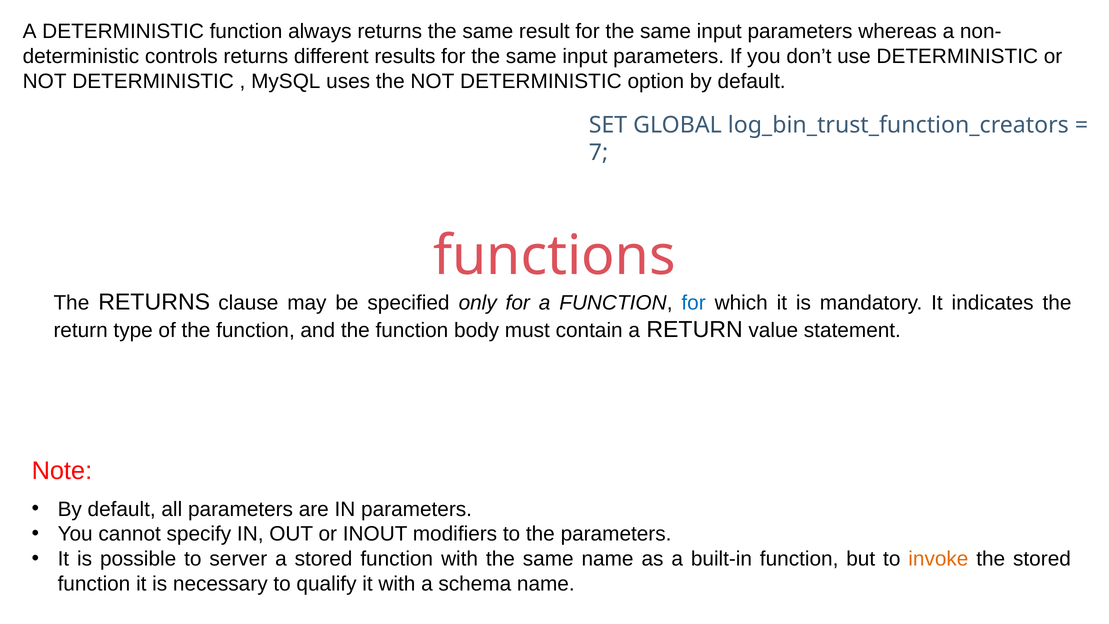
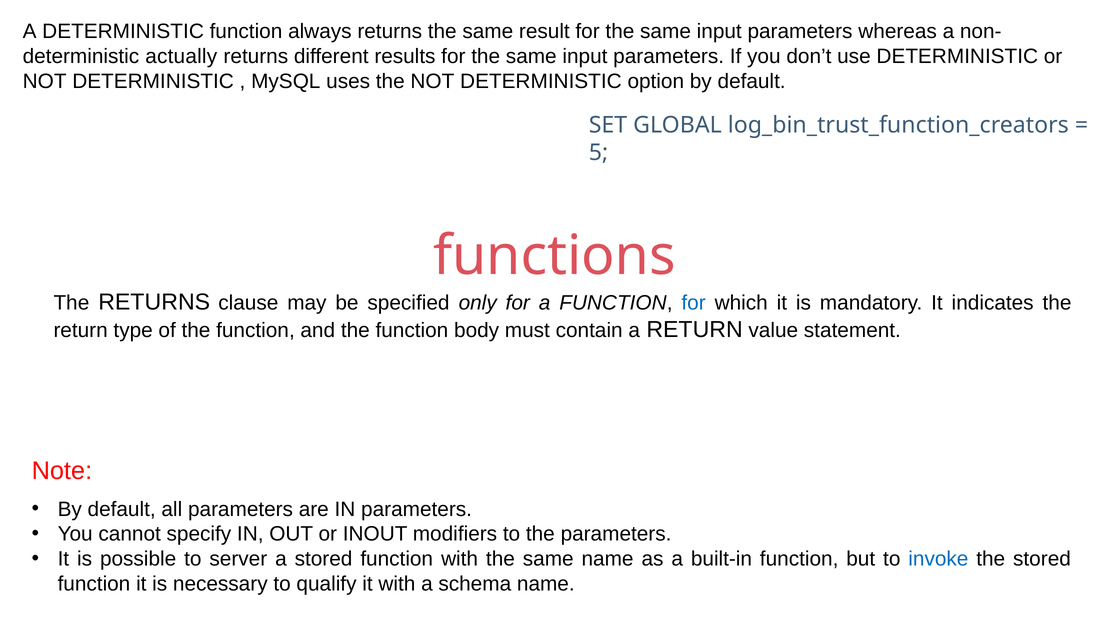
controls: controls -> actually
7: 7 -> 5
invoke colour: orange -> blue
